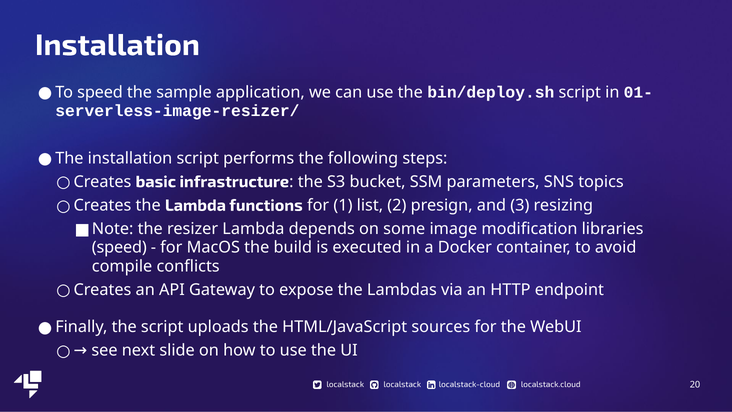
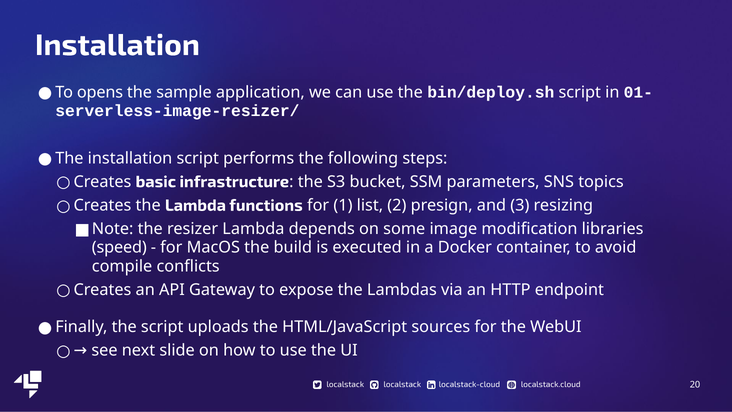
To speed: speed -> opens
